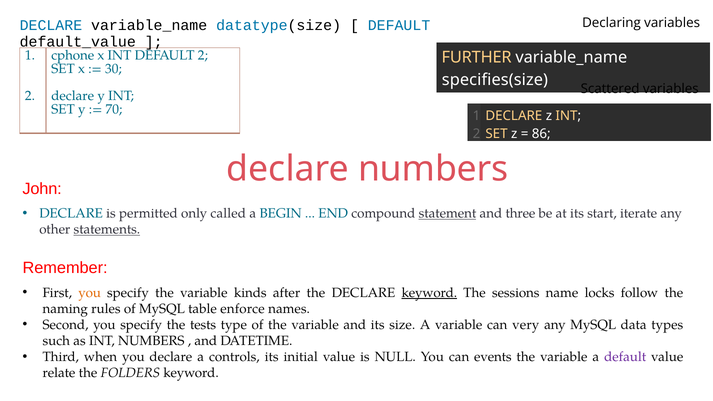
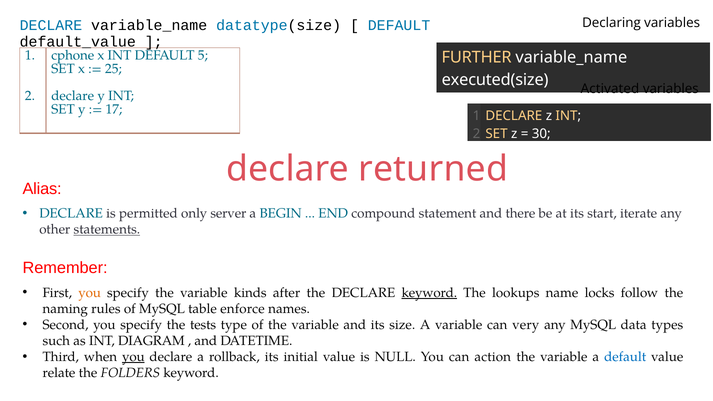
DEFAULT 2: 2 -> 5
30: 30 -> 25
specifies(size: specifies(size -> executed(size
Scattered: Scattered -> Activated
70: 70 -> 17
86: 86 -> 30
declare numbers: numbers -> returned
John: John -> Alias
called: called -> server
statement underline: present -> none
three: three -> there
sessions: sessions -> lookups
INT NUMBERS: NUMBERS -> DIAGRAM
you at (133, 357) underline: none -> present
controls: controls -> rollback
events: events -> action
default at (625, 357) colour: purple -> blue
